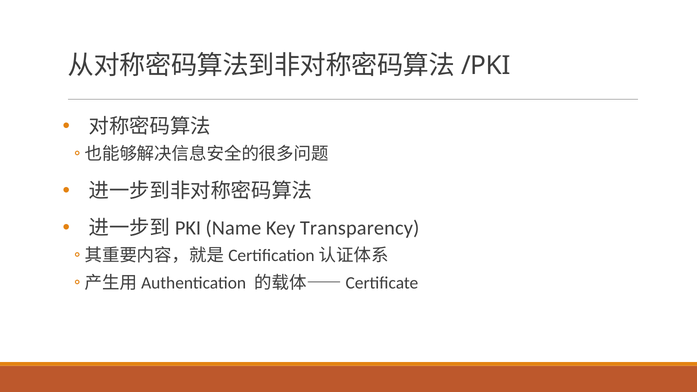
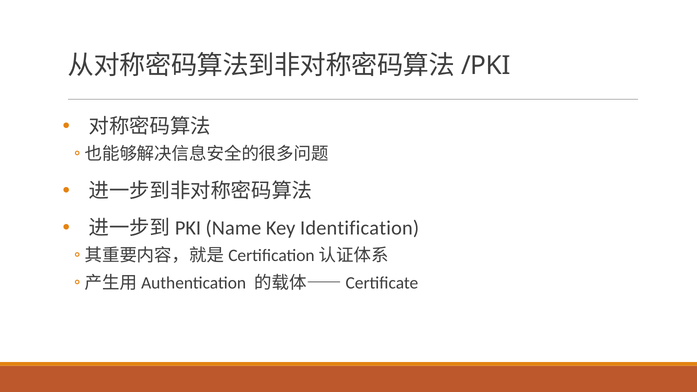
Transparency: Transparency -> Identification
